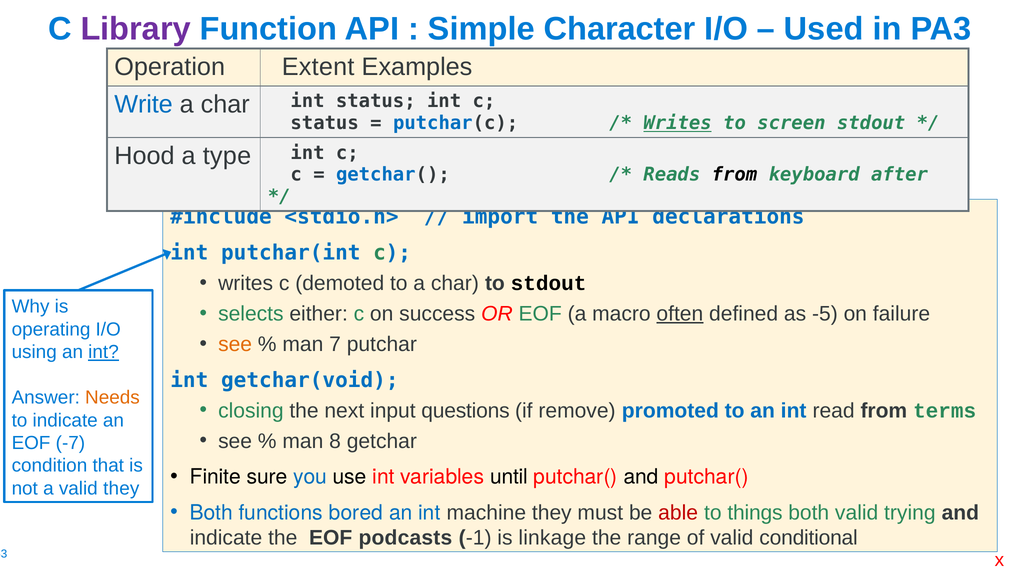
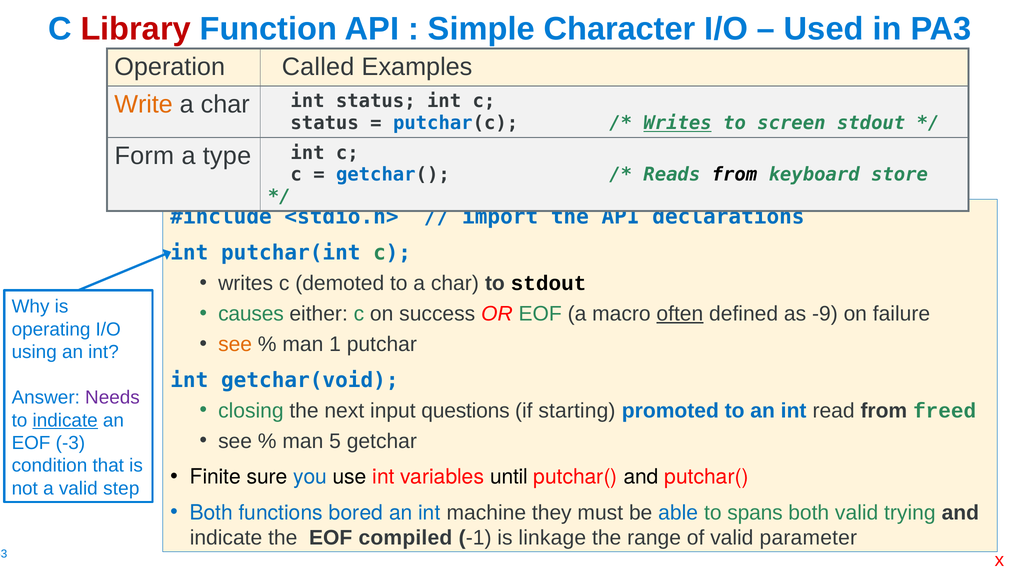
Library colour: purple -> red
Extent: Extent -> Called
Write colour: blue -> orange
Hood: Hood -> Form
after: after -> store
selects: selects -> causes
-5: -5 -> -9
7: 7 -> 1
int at (104, 352) underline: present -> none
Needs colour: orange -> purple
remove: remove -> starting
terms: terms -> freed
indicate at (65, 420) underline: none -> present
8: 8 -> 5
-7: -7 -> -3
valid they: they -> step
able colour: red -> blue
things: things -> spans
podcasts: podcasts -> compiled
conditional: conditional -> parameter
